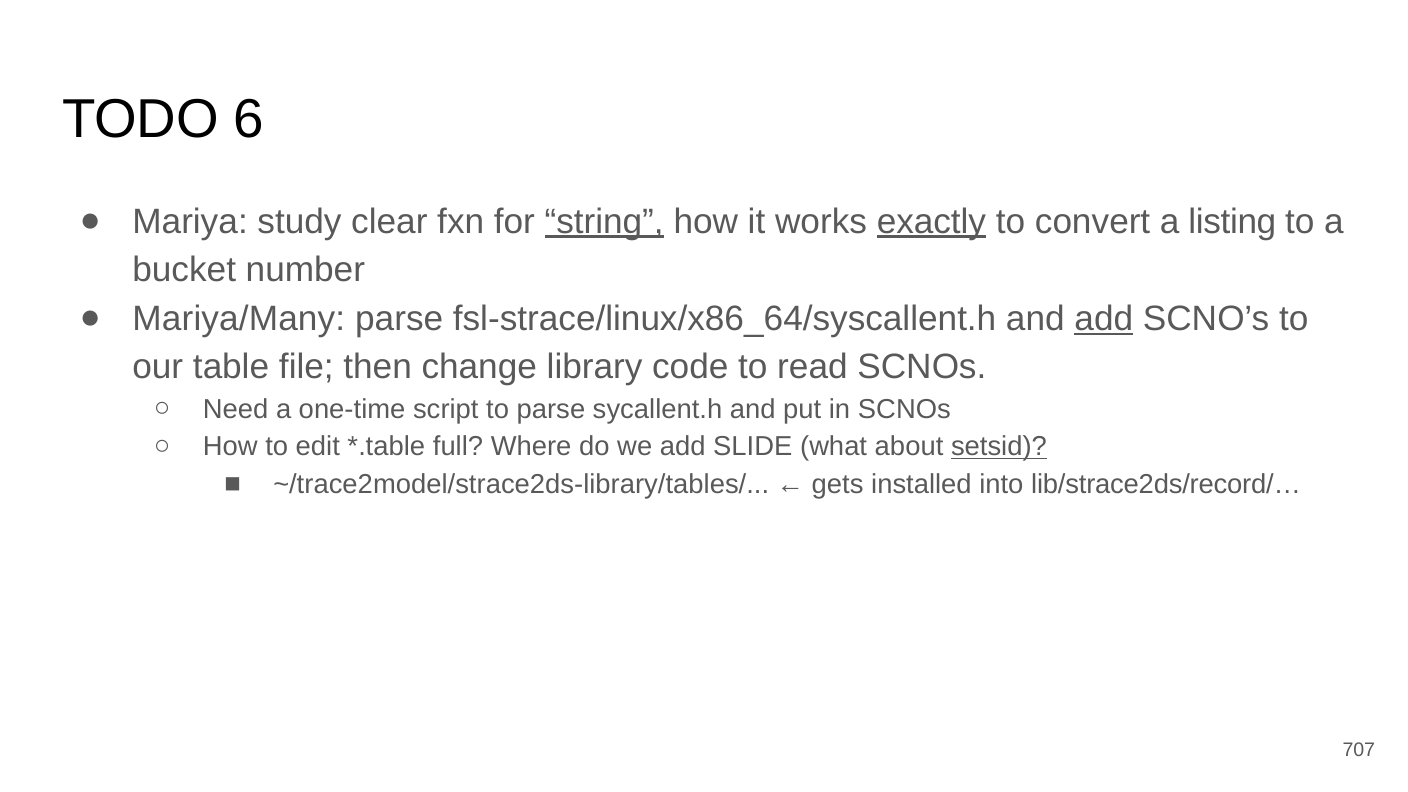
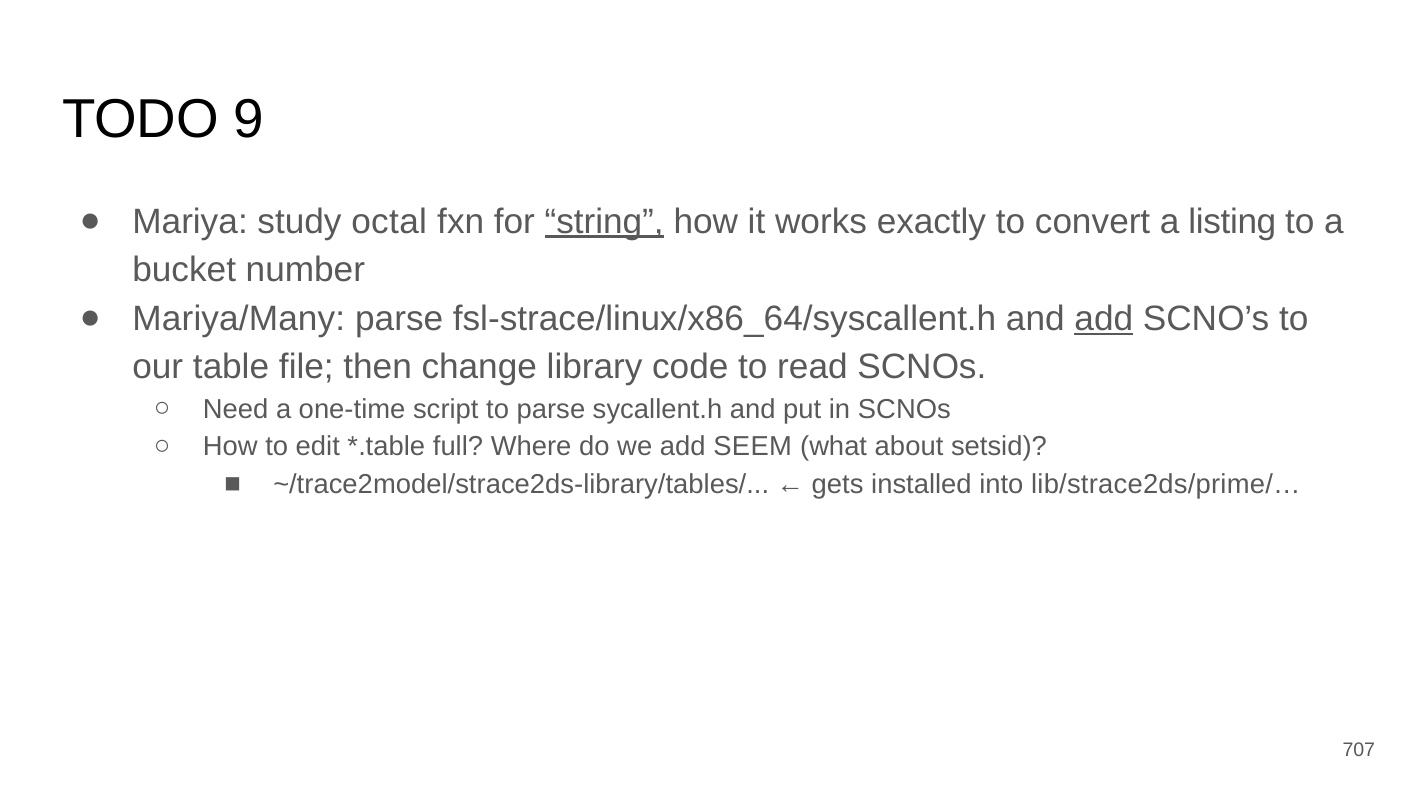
6: 6 -> 9
clear: clear -> octal
exactly underline: present -> none
SLIDE: SLIDE -> SEEM
setsid underline: present -> none
lib/strace2ds/record/…: lib/strace2ds/record/… -> lib/strace2ds/prime/…
